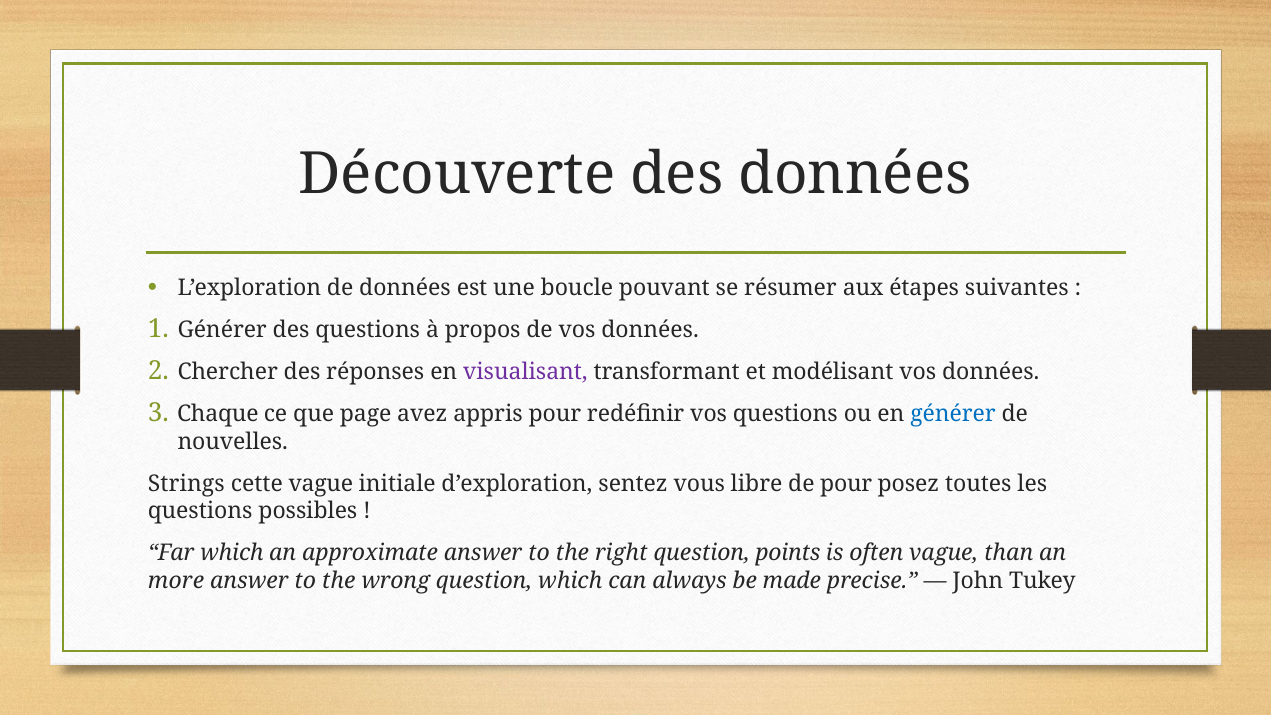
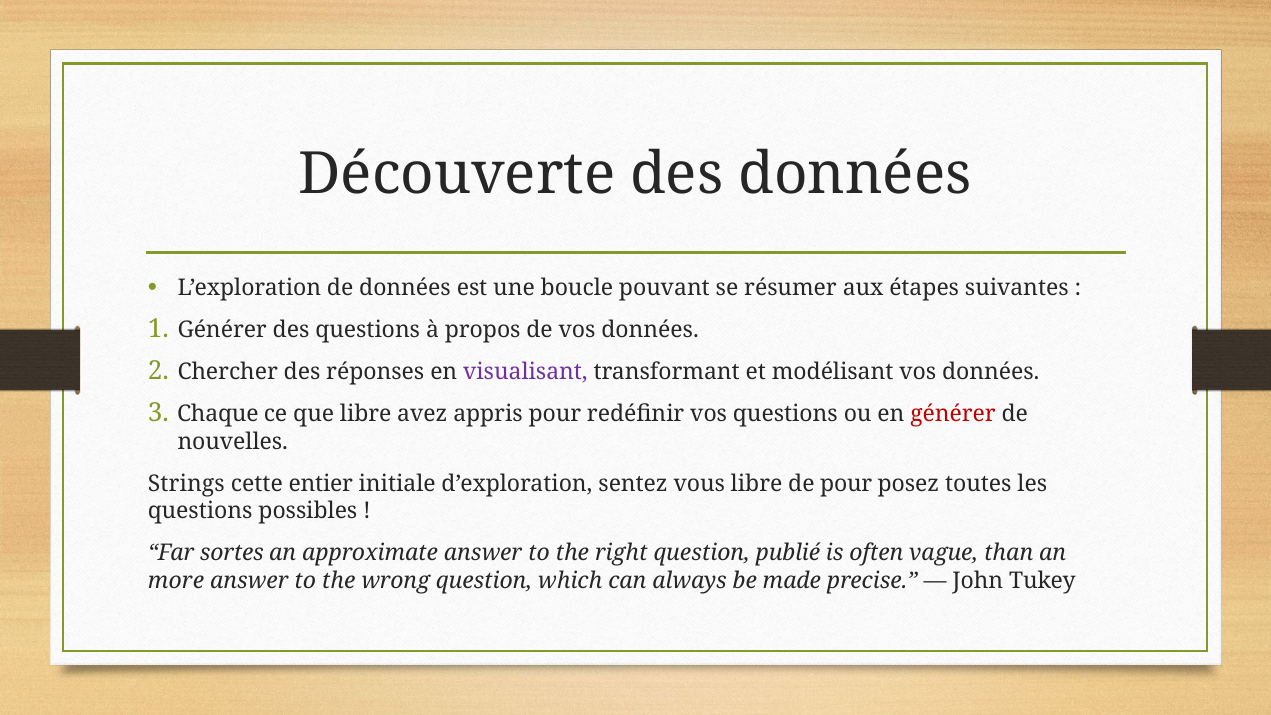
que page: page -> libre
générer at (953, 414) colour: blue -> red
cette vague: vague -> entier
Far which: which -> sortes
points: points -> publié
